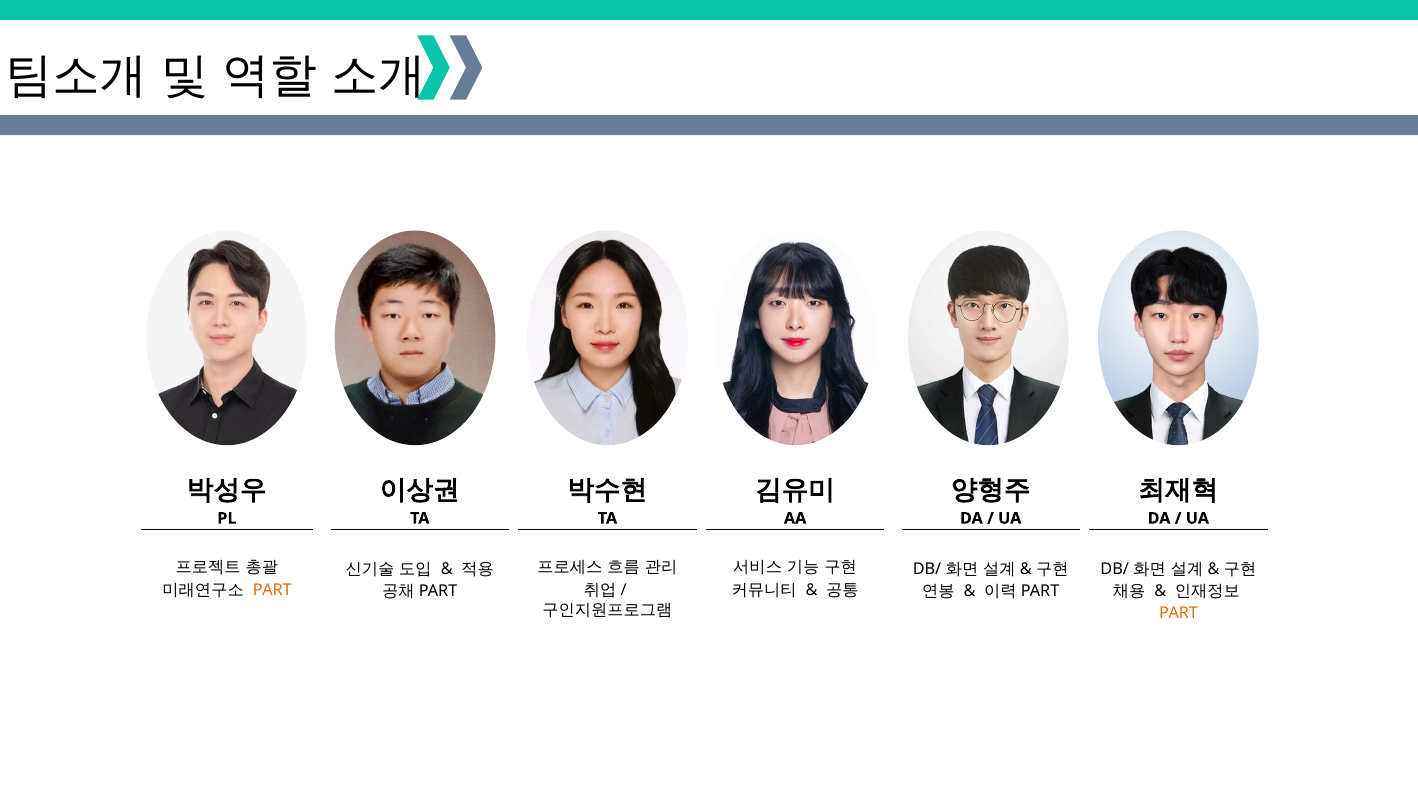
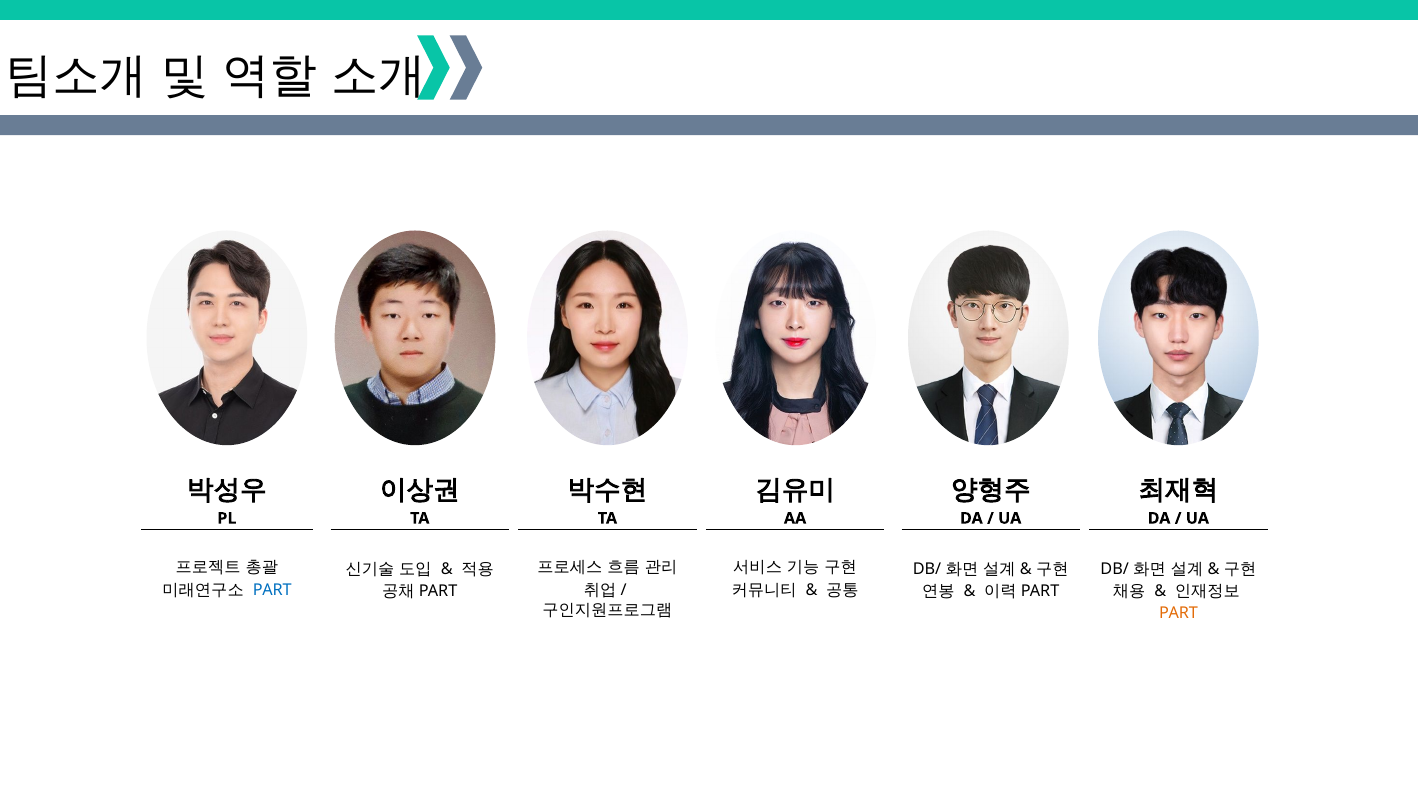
PART at (272, 589) colour: orange -> blue
